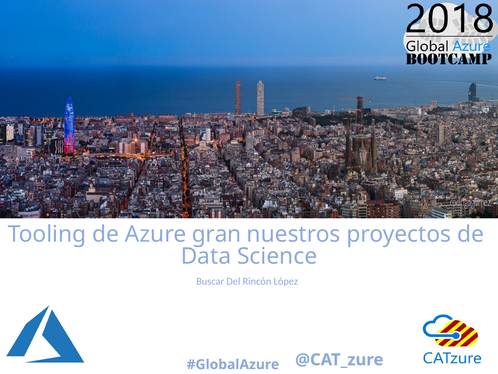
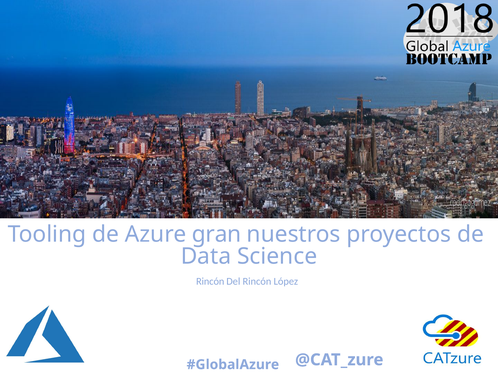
Buscar at (210, 281): Buscar -> Rincón
